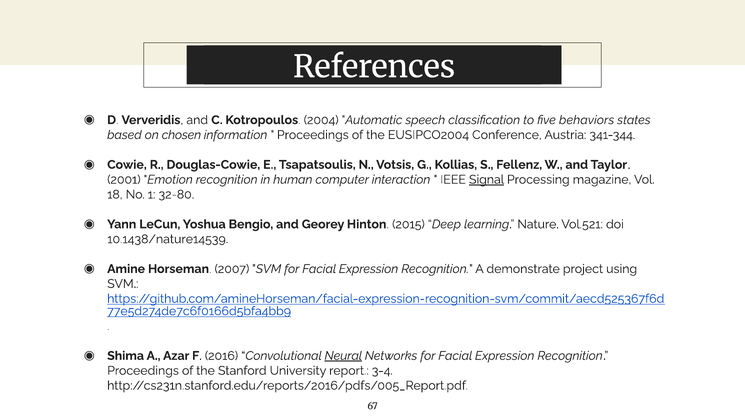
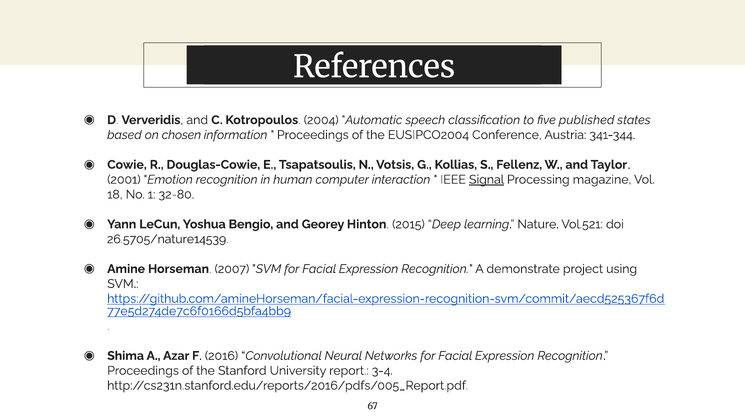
behaviors: behaviors -> published
10.1438/nature14539: 10.1438/nature14539 -> 26.5705/nature14539
Neural underline: present -> none
